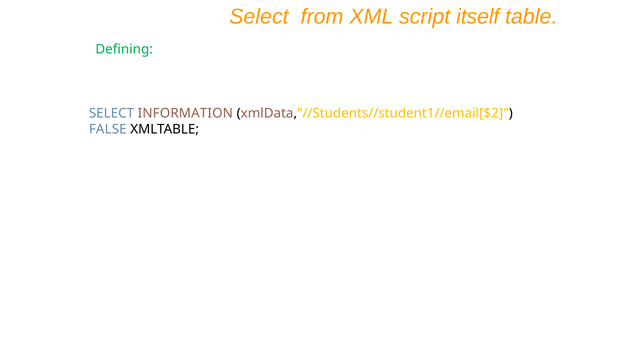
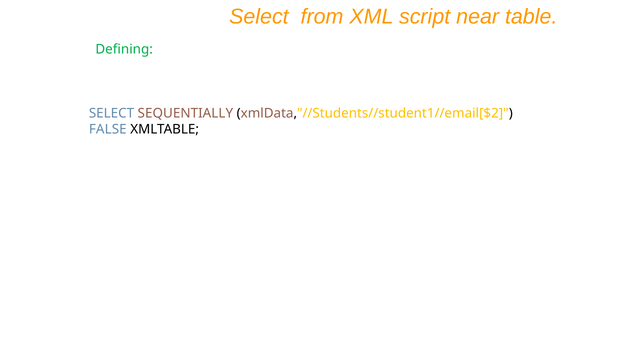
itself: itself -> near
INFORMATION: INFORMATION -> SEQUENTIALLY
